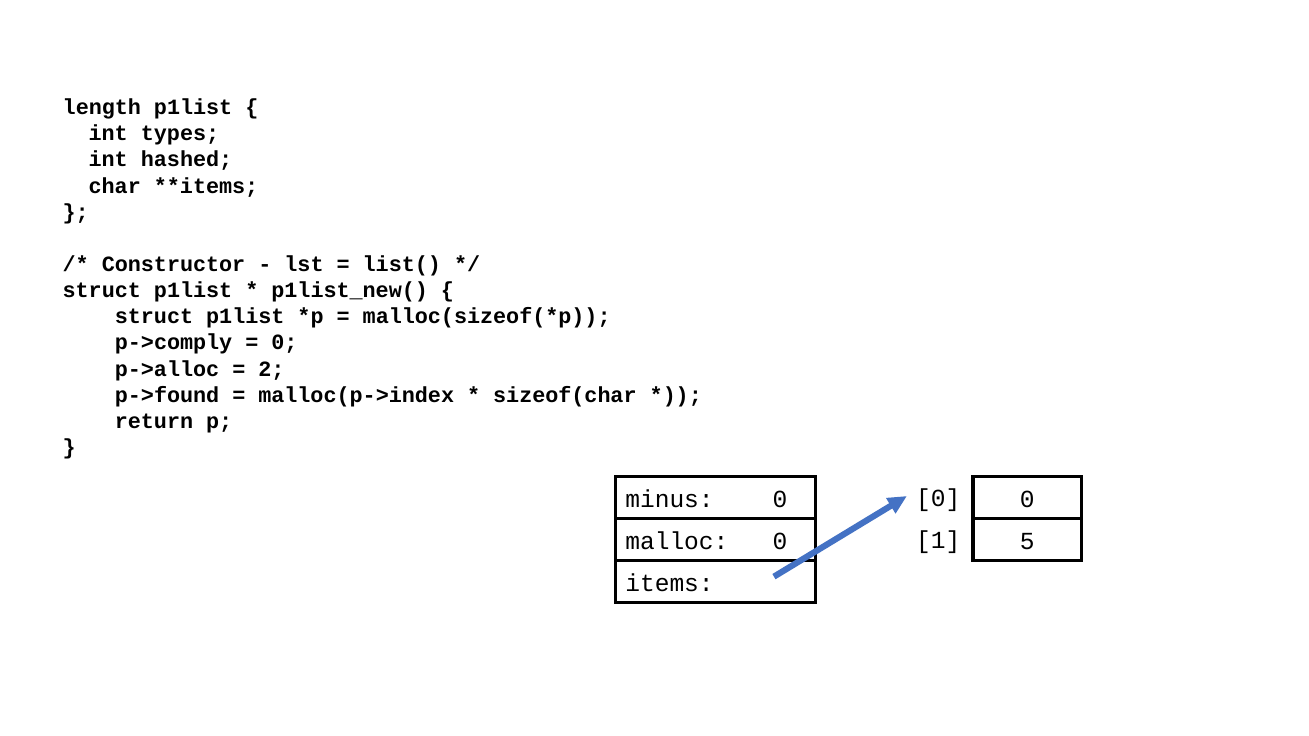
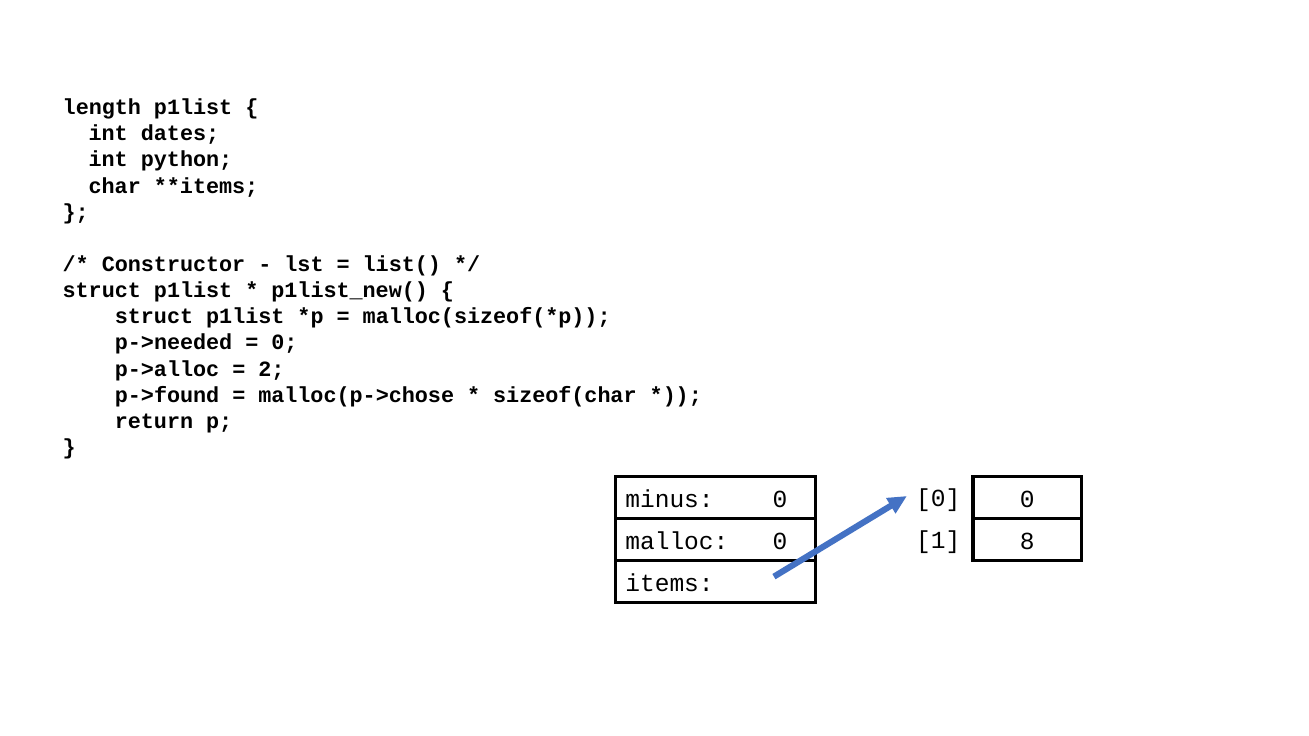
types: types -> dates
hashed: hashed -> python
p->comply: p->comply -> p->needed
malloc(p->index: malloc(p->index -> malloc(p->chose
5: 5 -> 8
